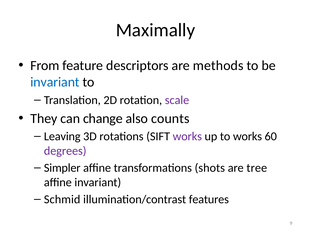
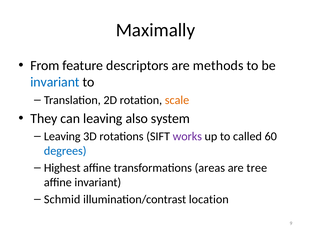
scale colour: purple -> orange
can change: change -> leaving
counts: counts -> system
to works: works -> called
degrees colour: purple -> blue
Simpler: Simpler -> Highest
shots: shots -> areas
features: features -> location
